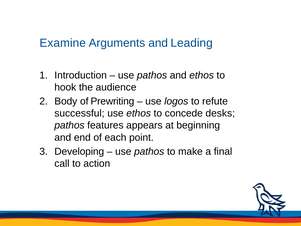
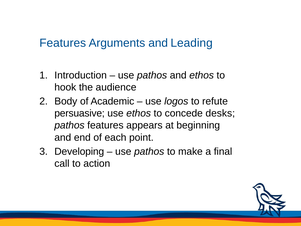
Examine at (63, 43): Examine -> Features
Prewriting: Prewriting -> Academic
successful: successful -> persuasive
